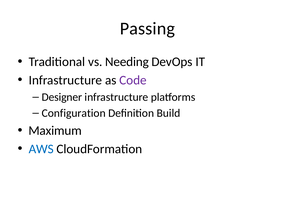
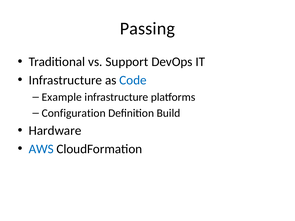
Needing: Needing -> Support
Code colour: purple -> blue
Designer: Designer -> Example
Maximum: Maximum -> Hardware
